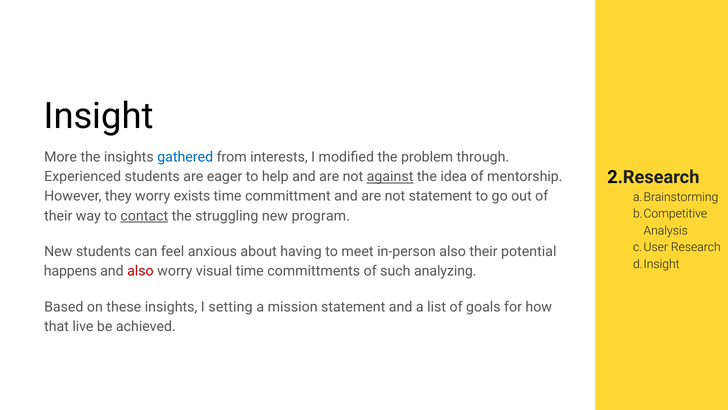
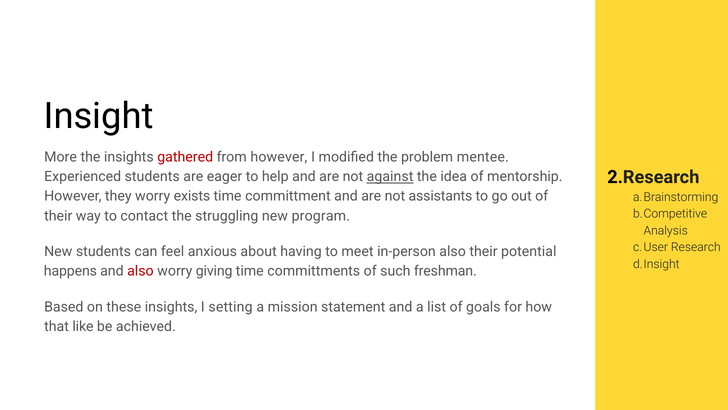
gathered colour: blue -> red
from interests: interests -> however
through: through -> mentee
not statement: statement -> assistants
contact underline: present -> none
visual: visual -> giving
analyzing: analyzing -> freshman
live: live -> like
